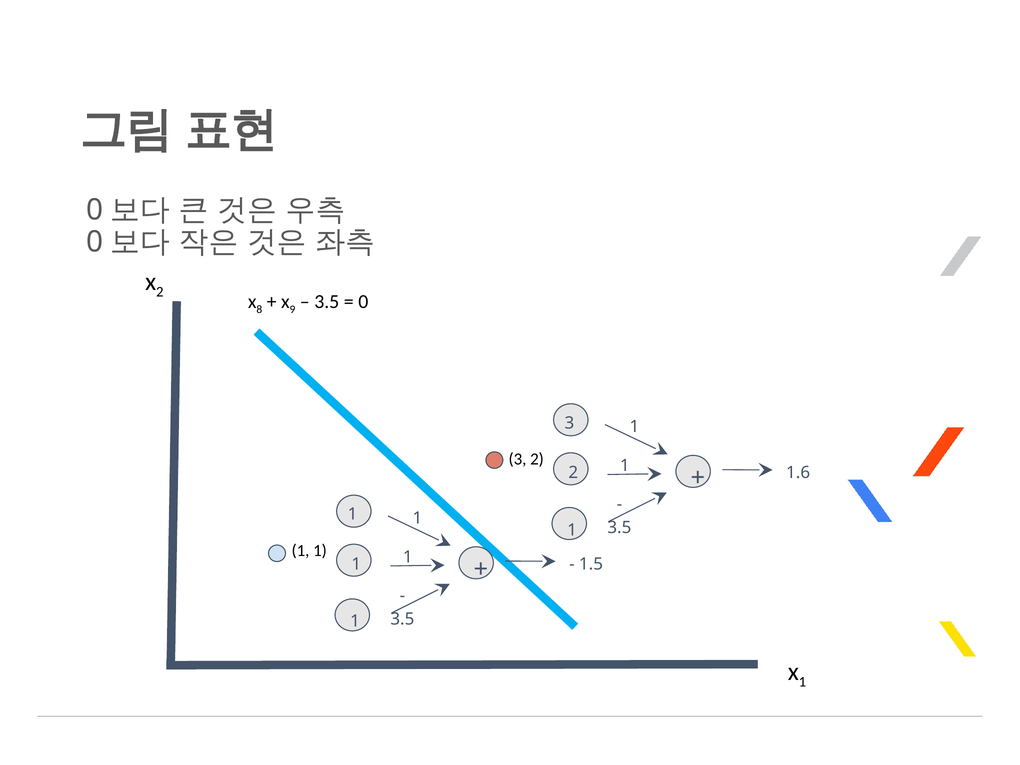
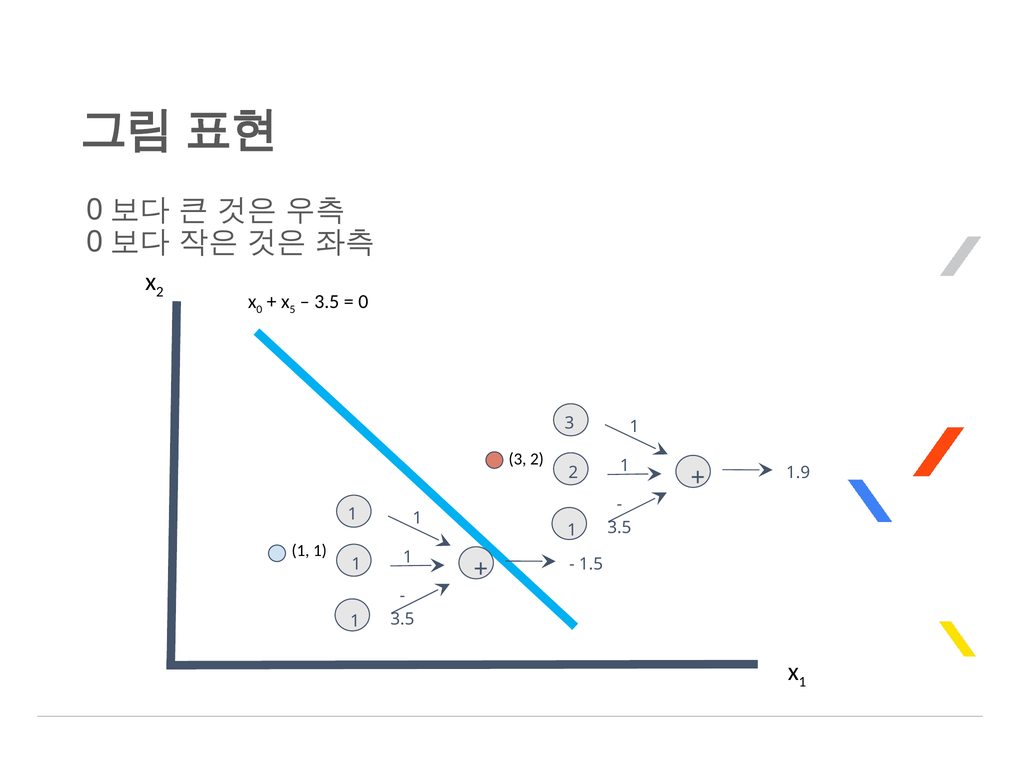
8 at (259, 310): 8 -> 0
9: 9 -> 5
1.6: 1.6 -> 1.9
